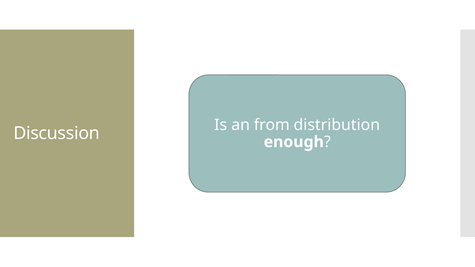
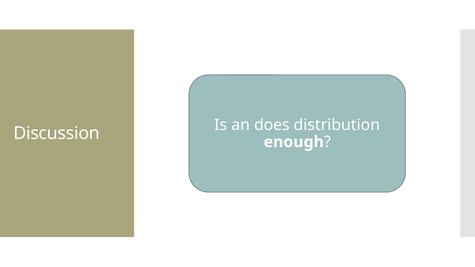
from: from -> does
